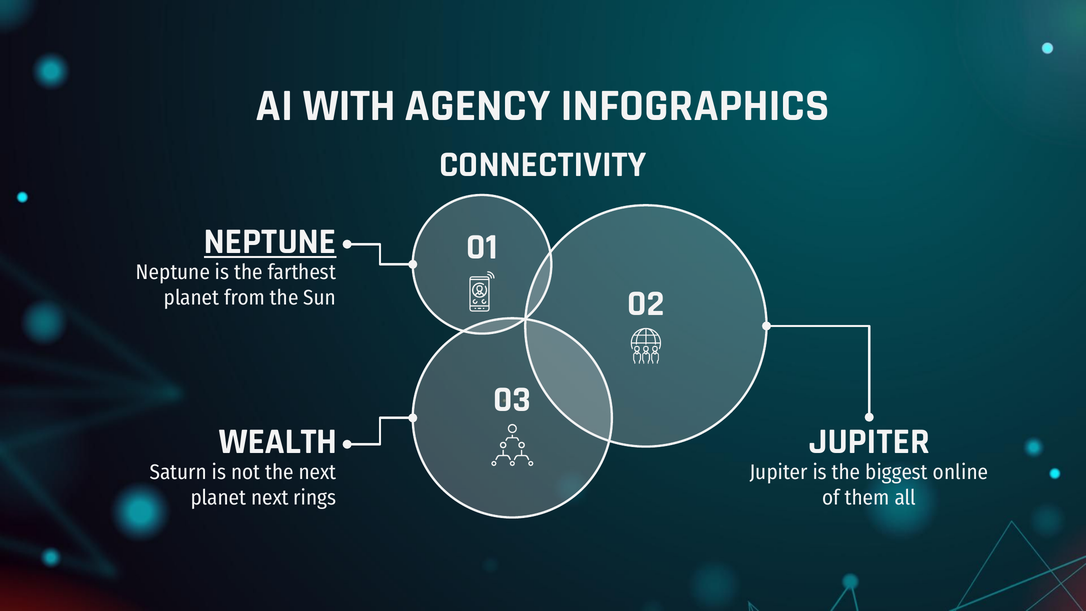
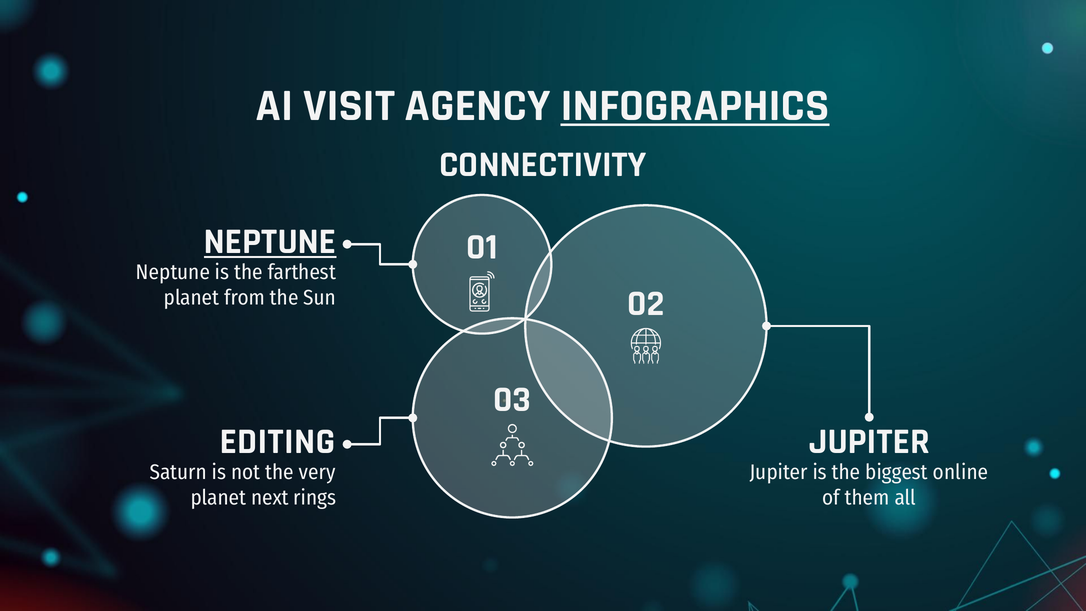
WITH: WITH -> VISIT
INFOGRAPHICS underline: none -> present
WEALTH: WEALTH -> EDITING
the next: next -> very
